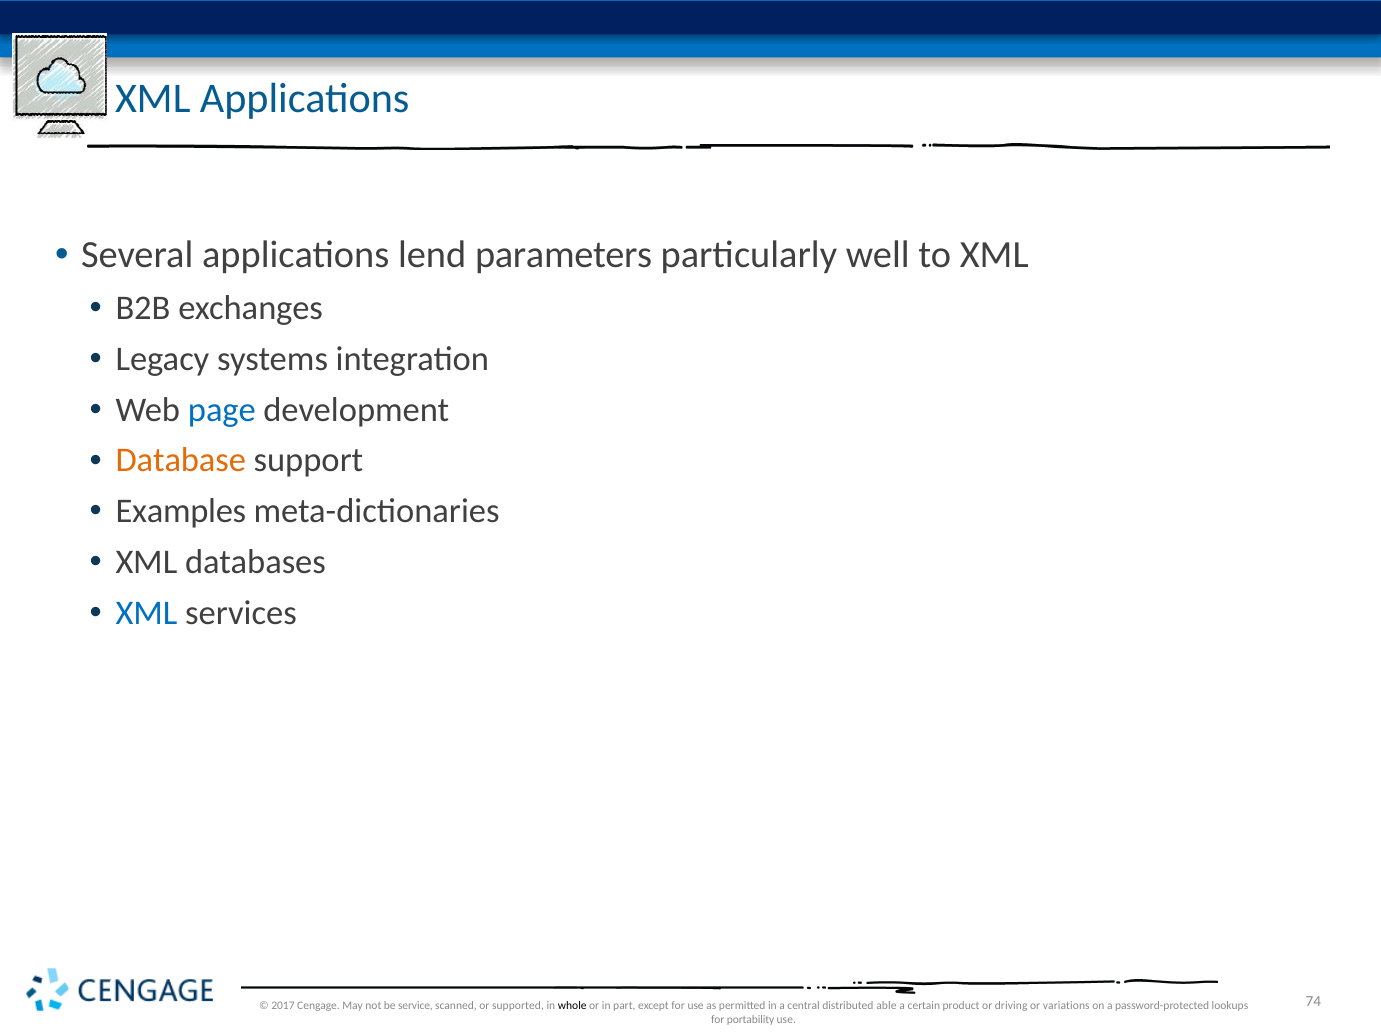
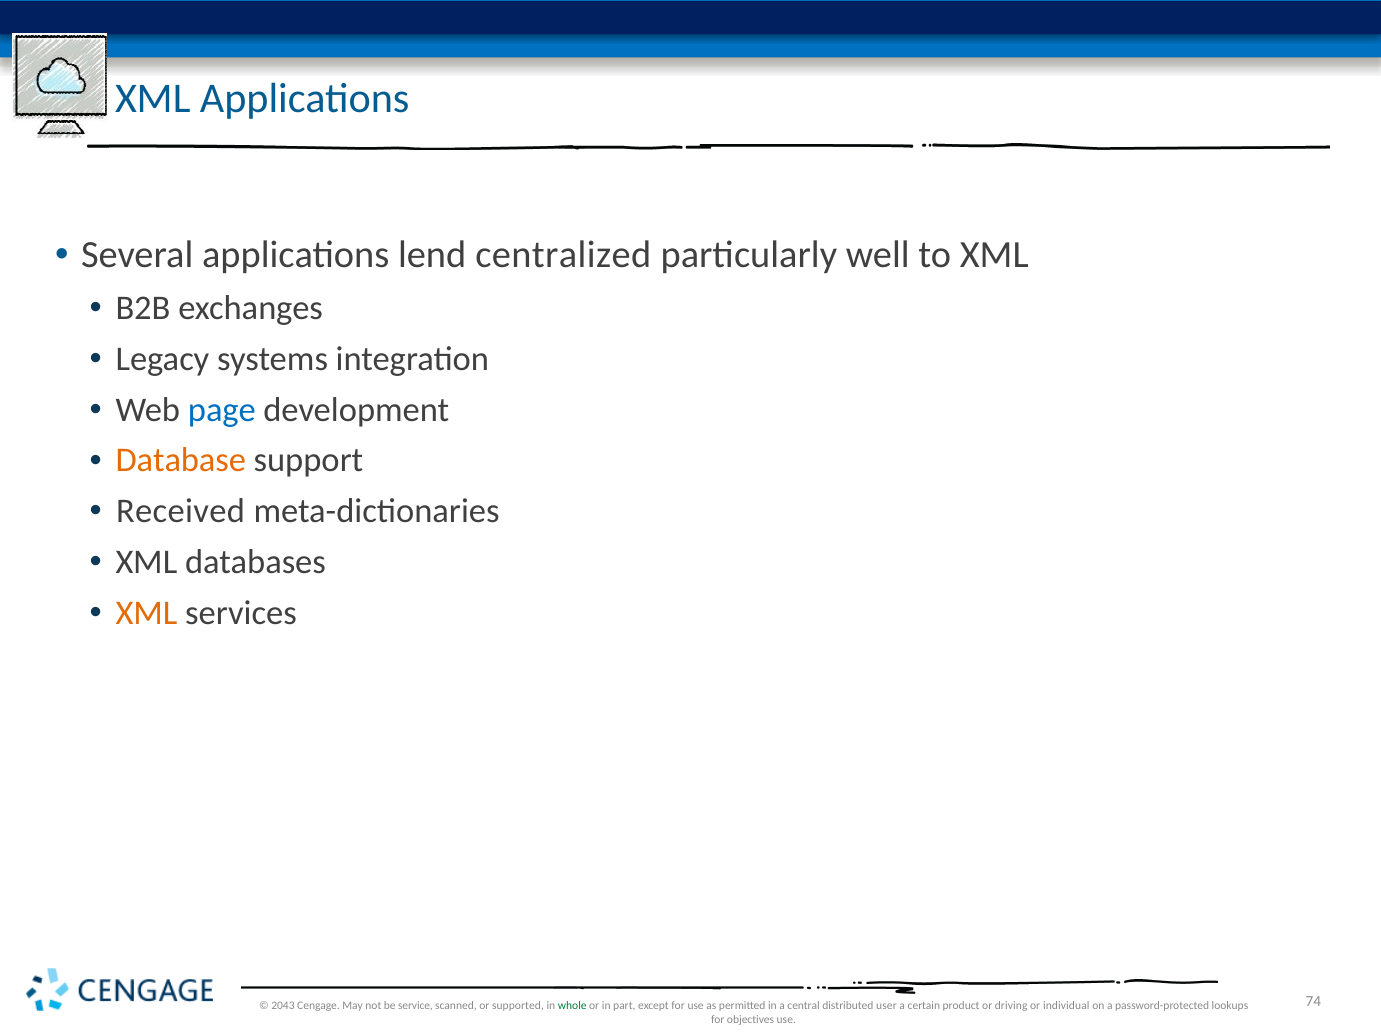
parameters: parameters -> centralized
Examples: Examples -> Received
XML at (146, 613) colour: blue -> orange
2017: 2017 -> 2043
whole colour: black -> green
able: able -> user
variations: variations -> individual
portability: portability -> objectives
